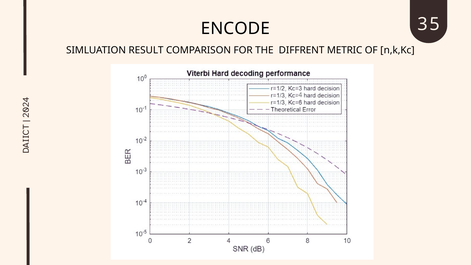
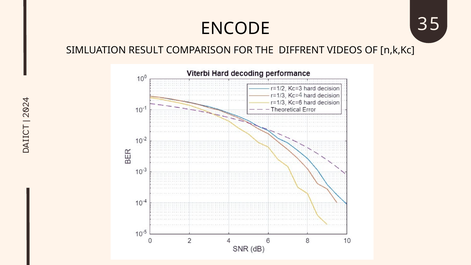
METRIC: METRIC -> VIDEOS
